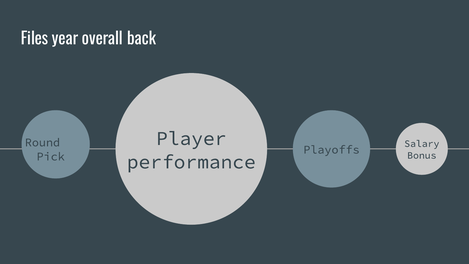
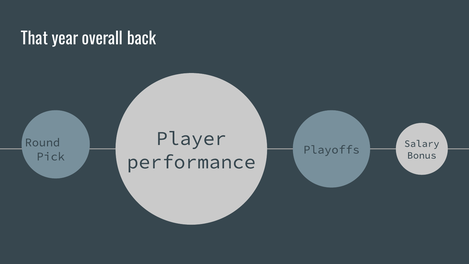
Files: Files -> That
